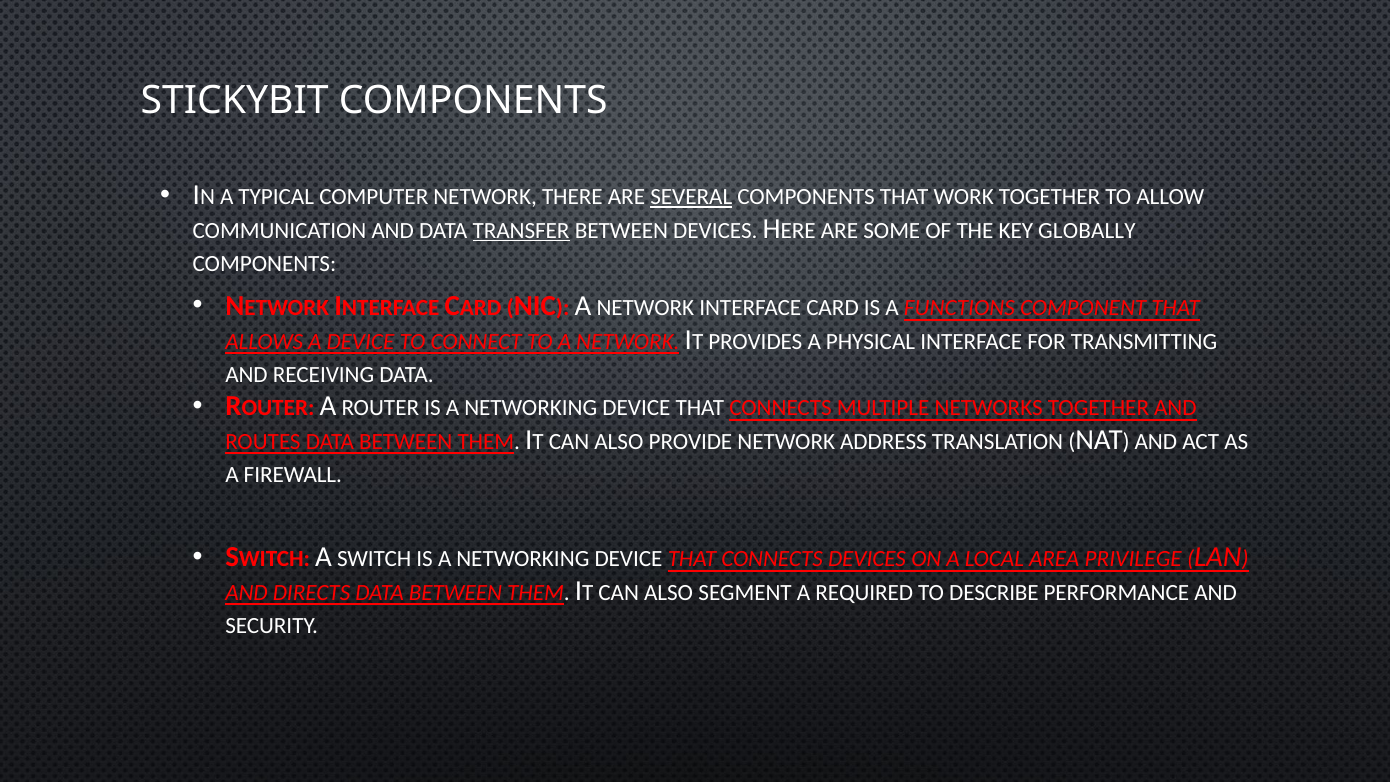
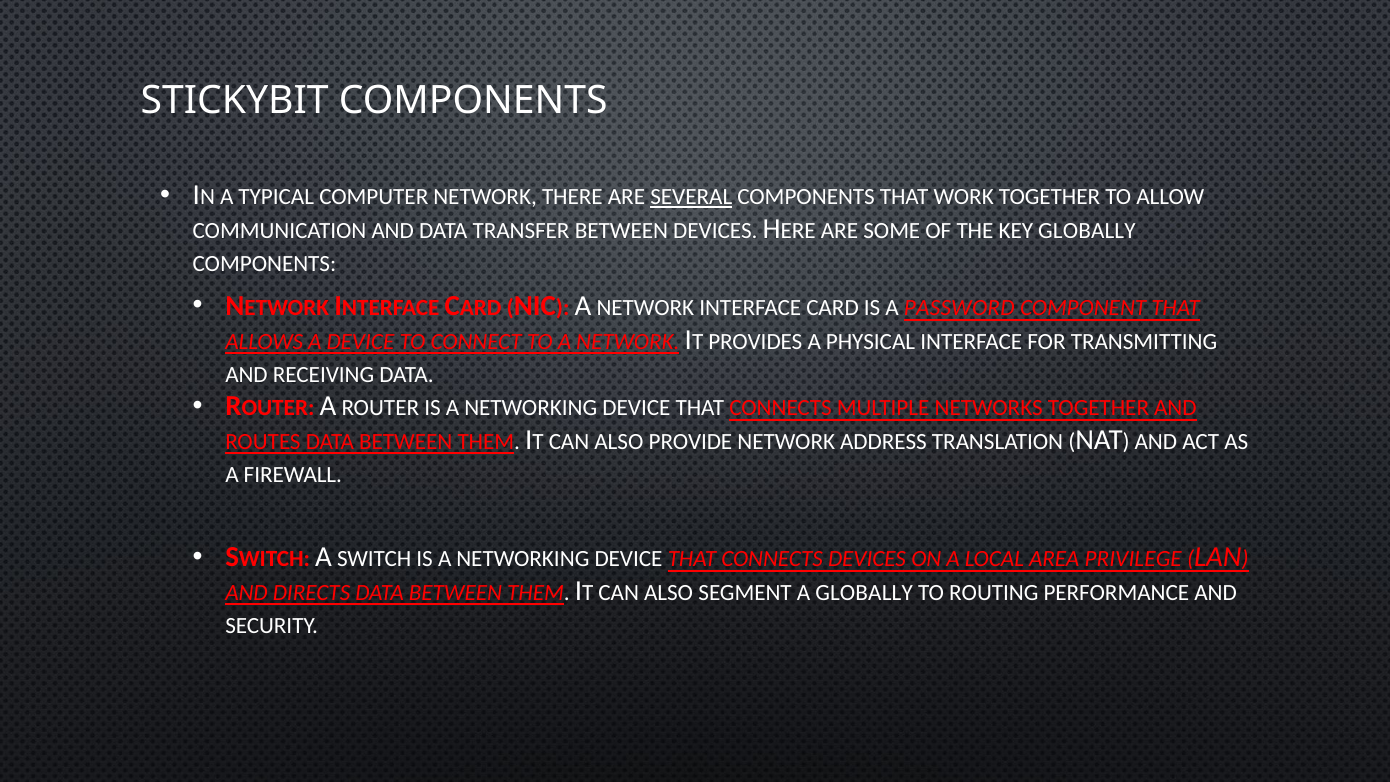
TRANSFER underline: present -> none
FUNCTIONS: FUNCTIONS -> PASSWORD
A REQUIRED: REQUIRED -> GLOBALLY
DESCRIBE: DESCRIBE -> ROUTING
